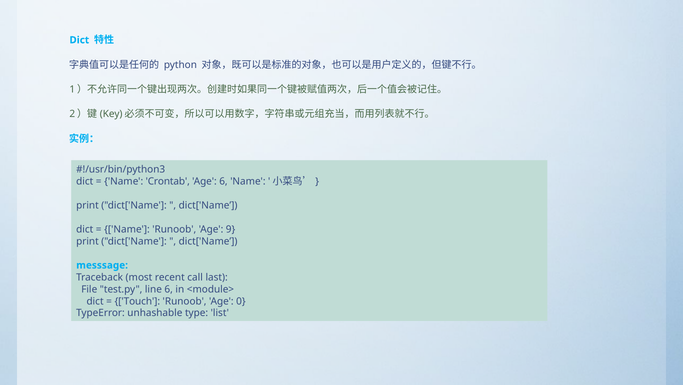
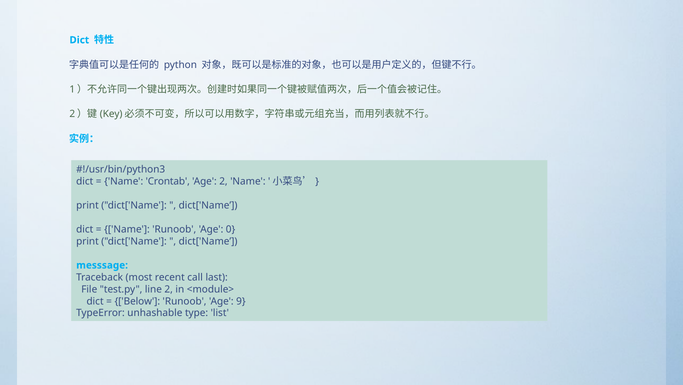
Age 6: 6 -> 2
9: 9 -> 0
line 6: 6 -> 2
Touch: Touch -> Below
0: 0 -> 9
